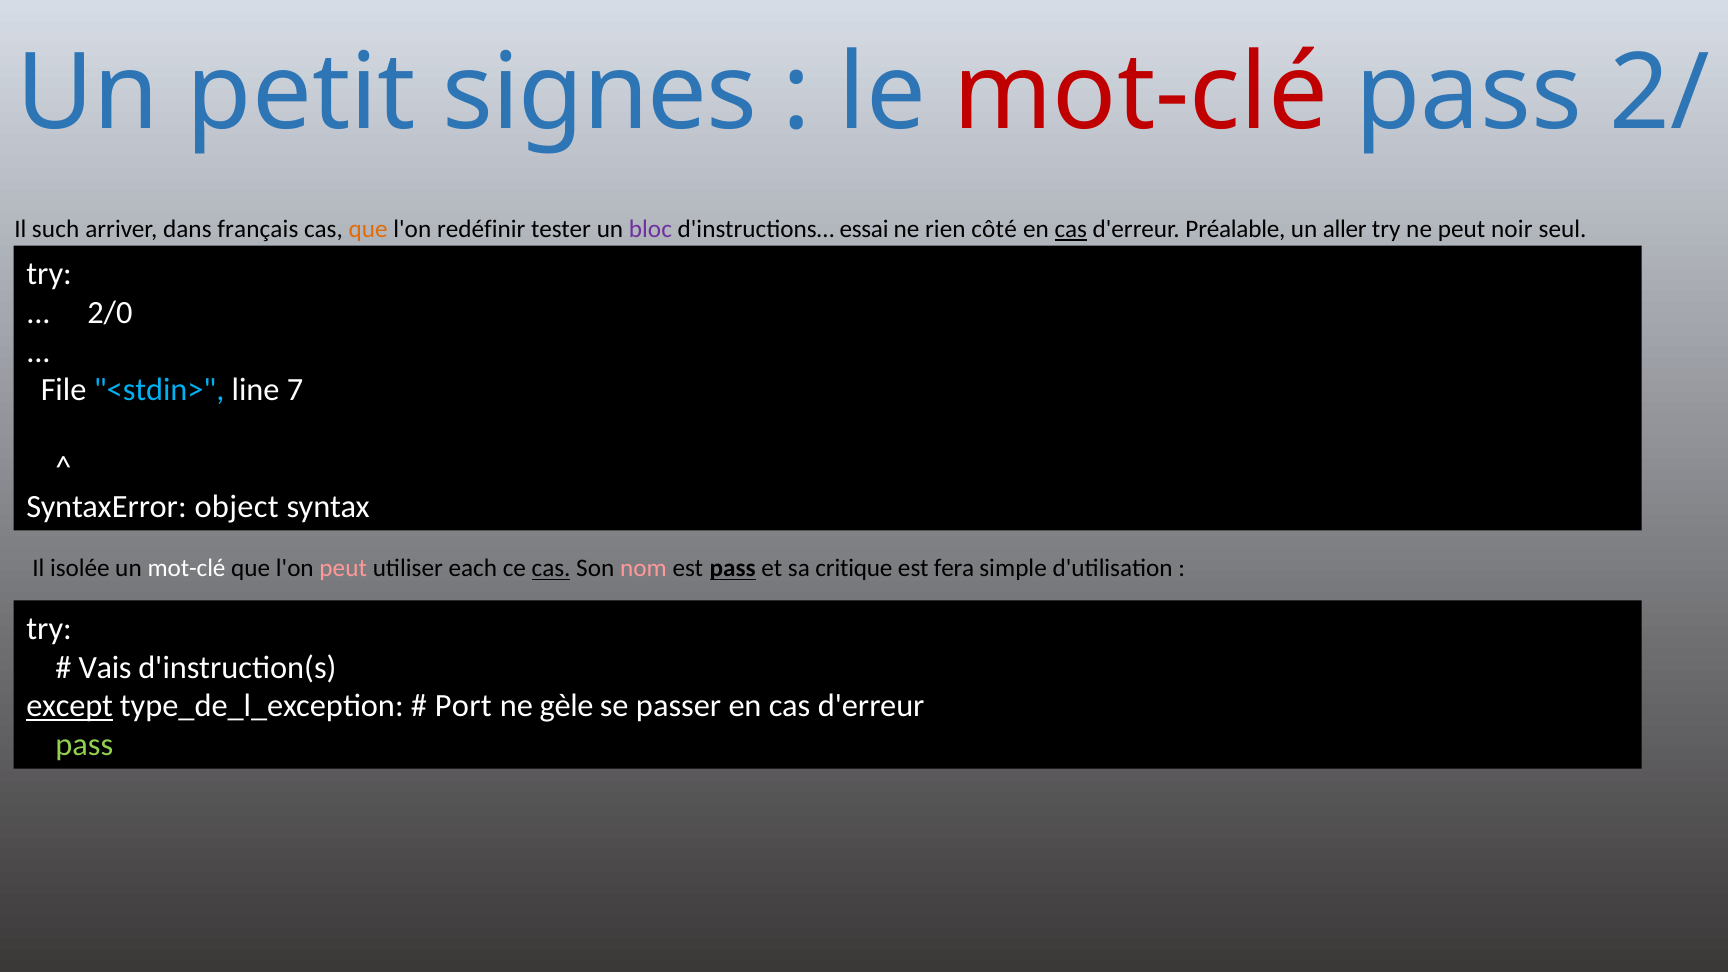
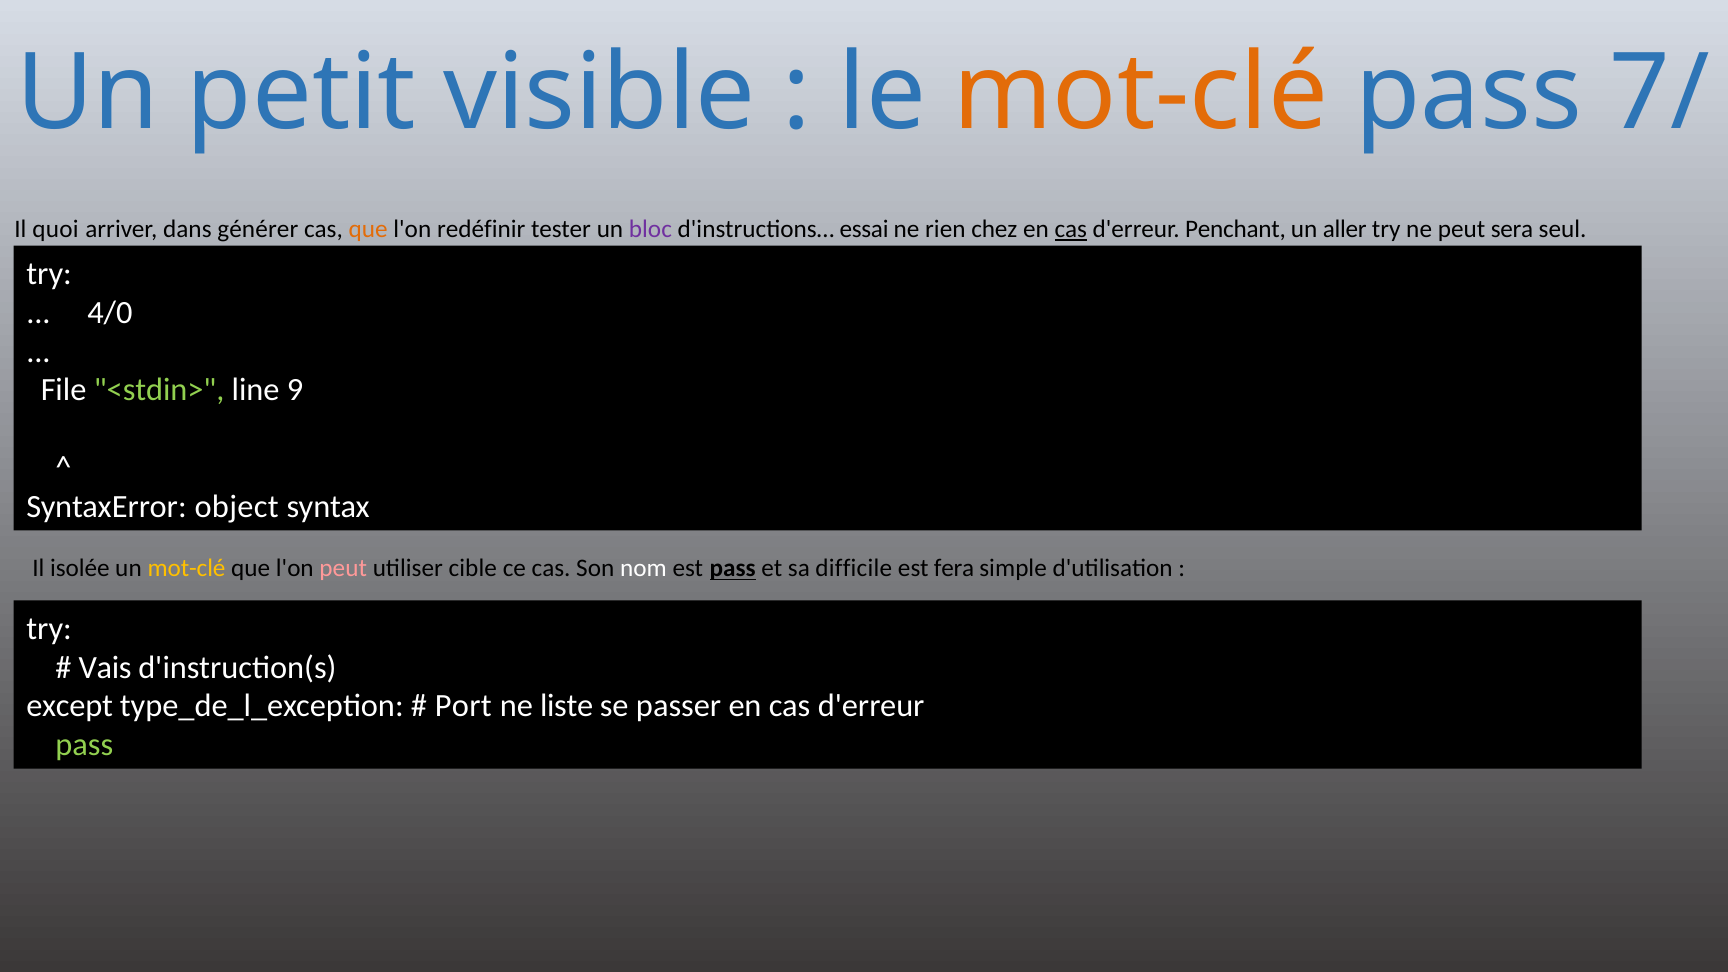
signes: signes -> visible
mot-clé at (1141, 93) colour: red -> orange
2/: 2/ -> 7/
such: such -> quoi
français: français -> générer
côté: côté -> chez
Préalable: Préalable -> Penchant
noir: noir -> sera
2/0: 2/0 -> 4/0
<stdin> colour: light blue -> light green
7: 7 -> 9
mot-clé at (187, 569) colour: white -> yellow
each: each -> cible
cas at (551, 569) underline: present -> none
nom colour: pink -> white
critique: critique -> difficile
except underline: present -> none
gèle: gèle -> liste
